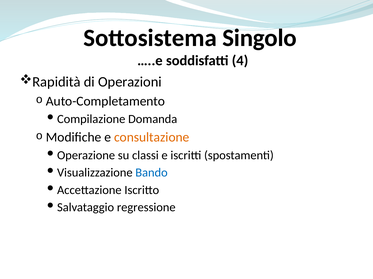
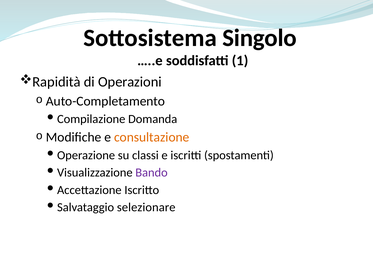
4: 4 -> 1
Bando colour: blue -> purple
regressione: regressione -> selezionare
